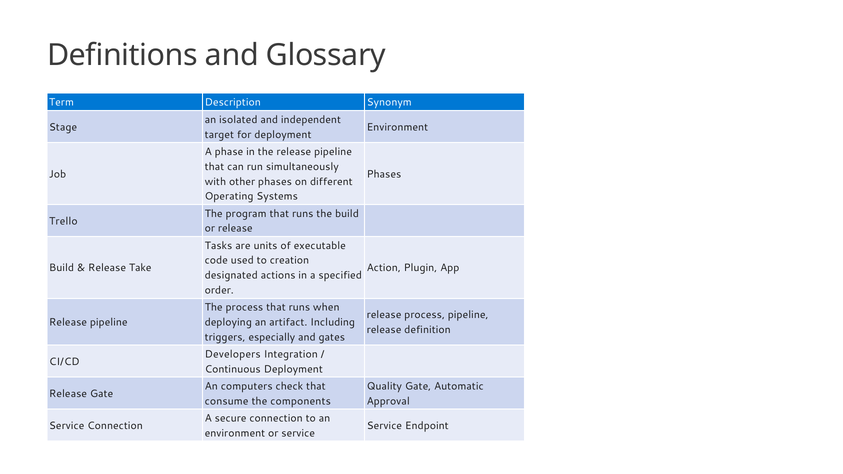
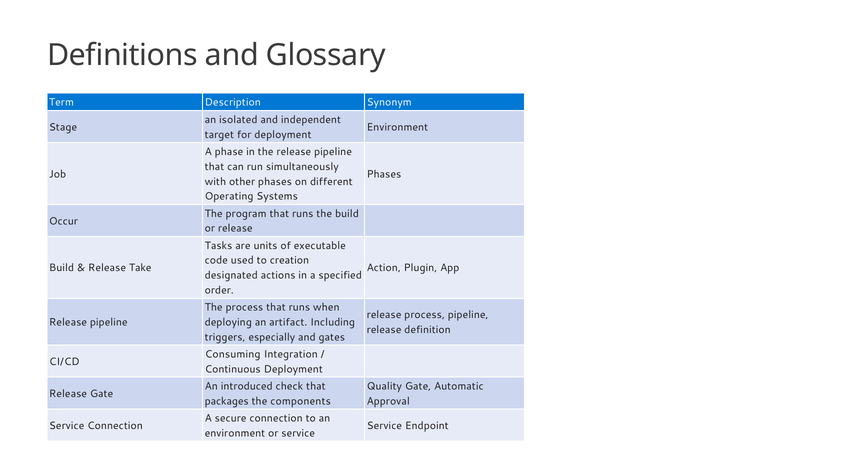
Trello: Trello -> Occur
Developers: Developers -> Consuming
computers: computers -> introduced
consume: consume -> packages
